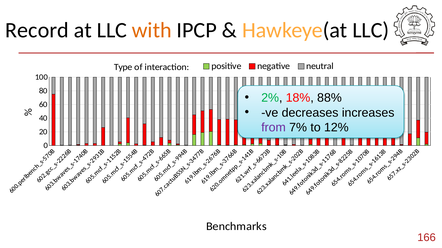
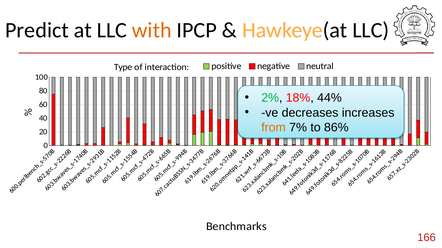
Record: Record -> Predict
88%: 88% -> 44%
from colour: purple -> orange
12%: 12% -> 86%
